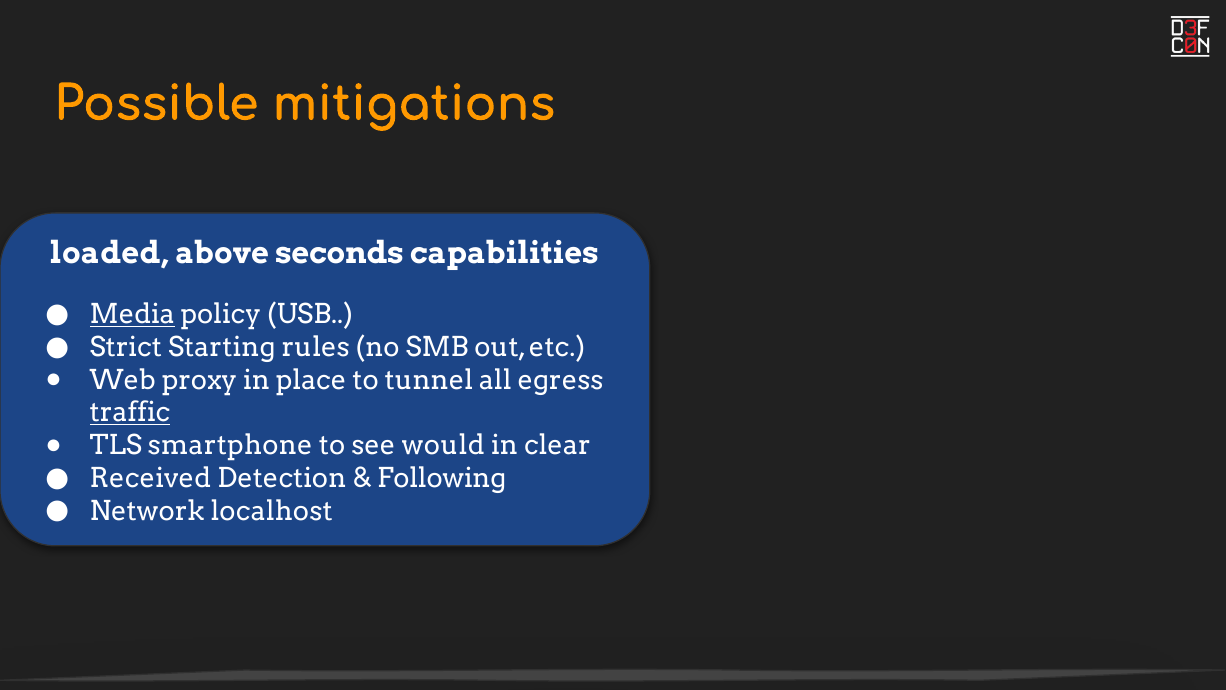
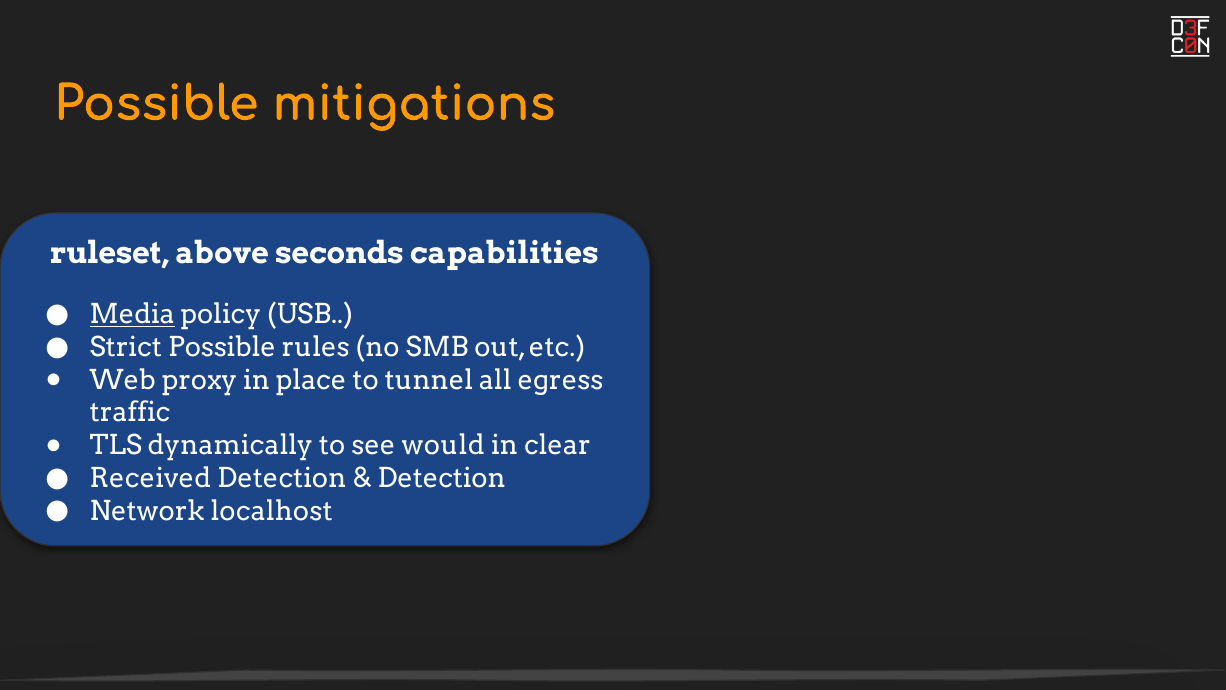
loaded: loaded -> ruleset
Strict Starting: Starting -> Possible
traffic underline: present -> none
smartphone: smartphone -> dynamically
Following at (442, 478): Following -> Detection
